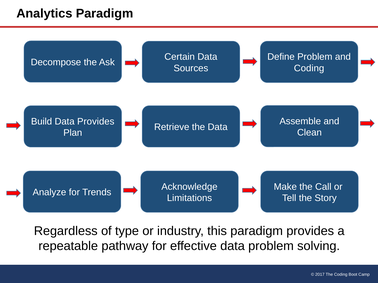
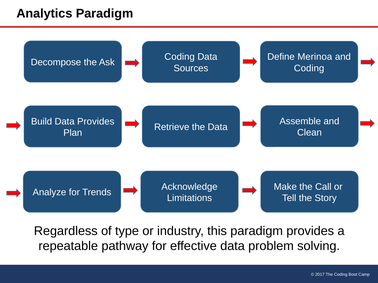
Certain at (180, 57): Certain -> Coding
Define Problem: Problem -> Merinoa
